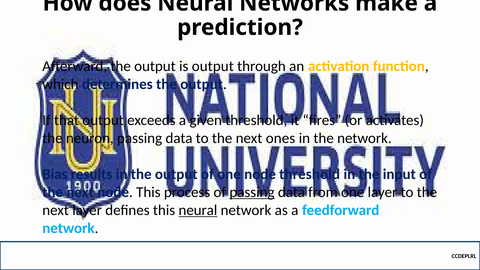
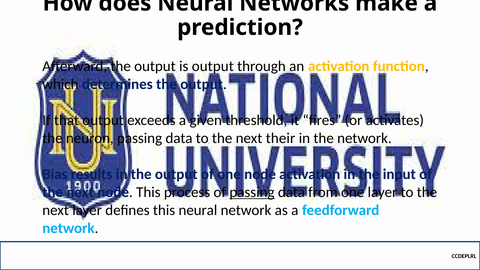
ones: ones -> their
node threshold: threshold -> activation
neural at (198, 210) underline: present -> none
